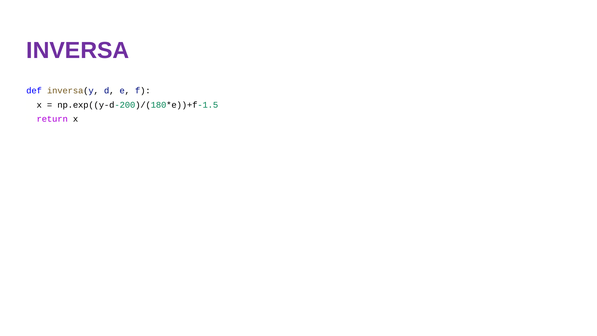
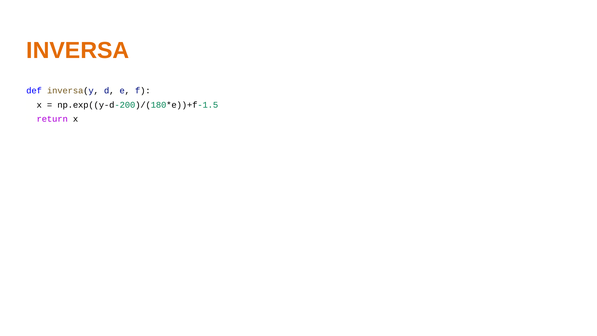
INVERSA colour: purple -> orange
